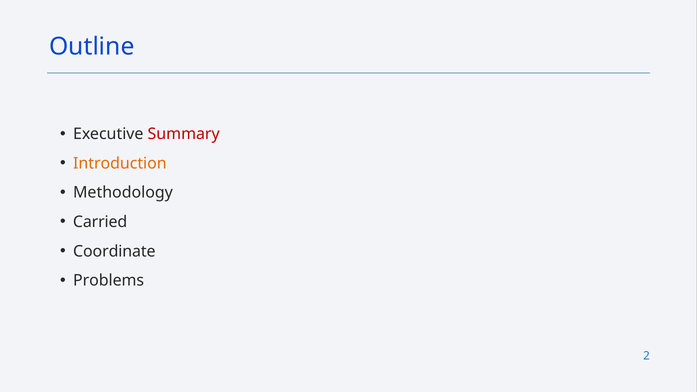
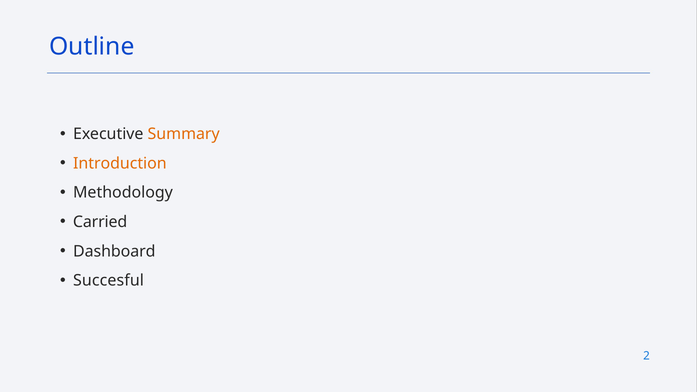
Summary colour: red -> orange
Coordinate: Coordinate -> Dashboard
Problems: Problems -> Succesful
